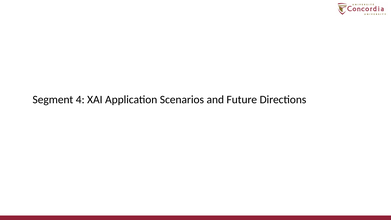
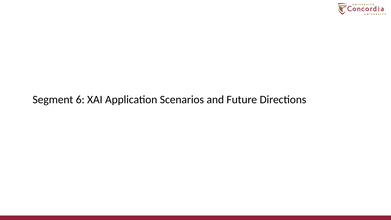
4: 4 -> 6
